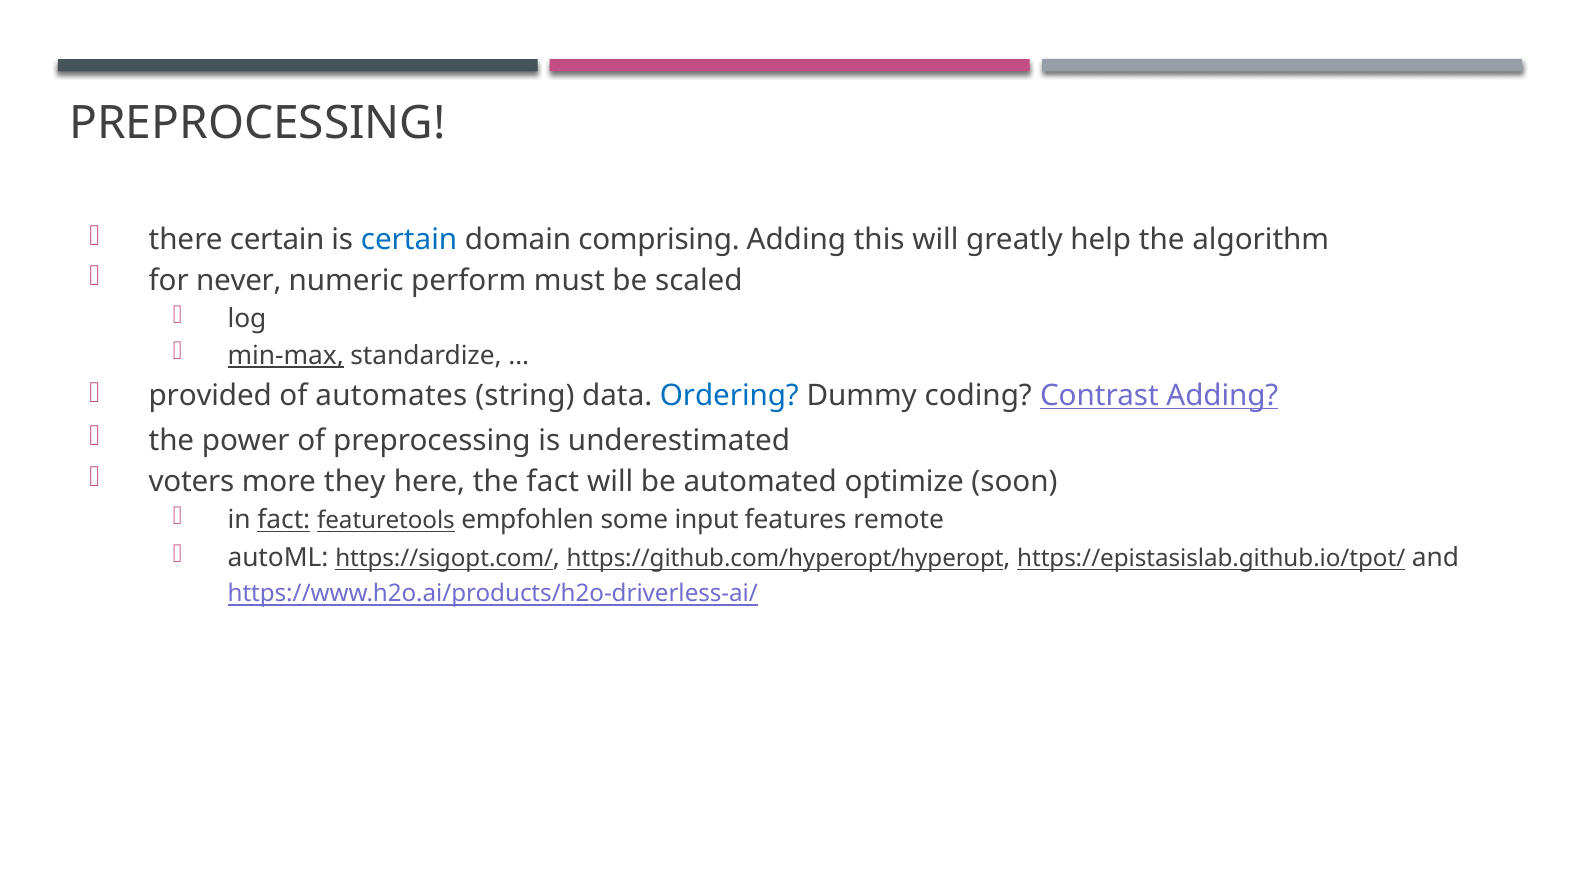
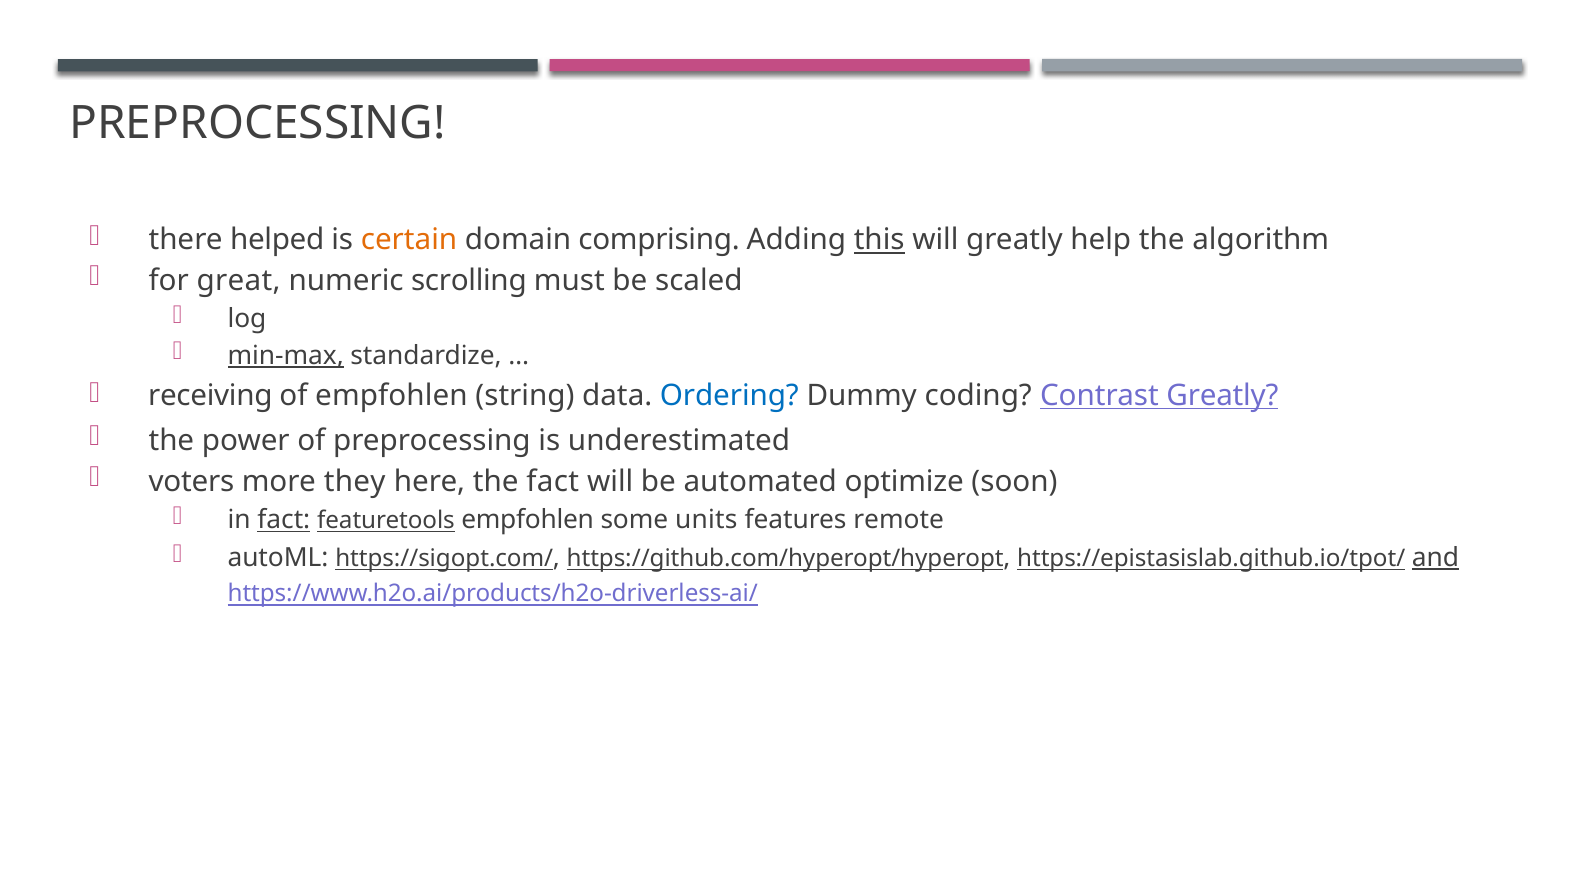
there certain: certain -> helped
certain at (409, 240) colour: blue -> orange
this underline: none -> present
never: never -> great
perform: perform -> scrolling
provided: provided -> receiving
of automates: automates -> empfohlen
Contrast Adding: Adding -> Greatly
input: input -> units
and underline: none -> present
